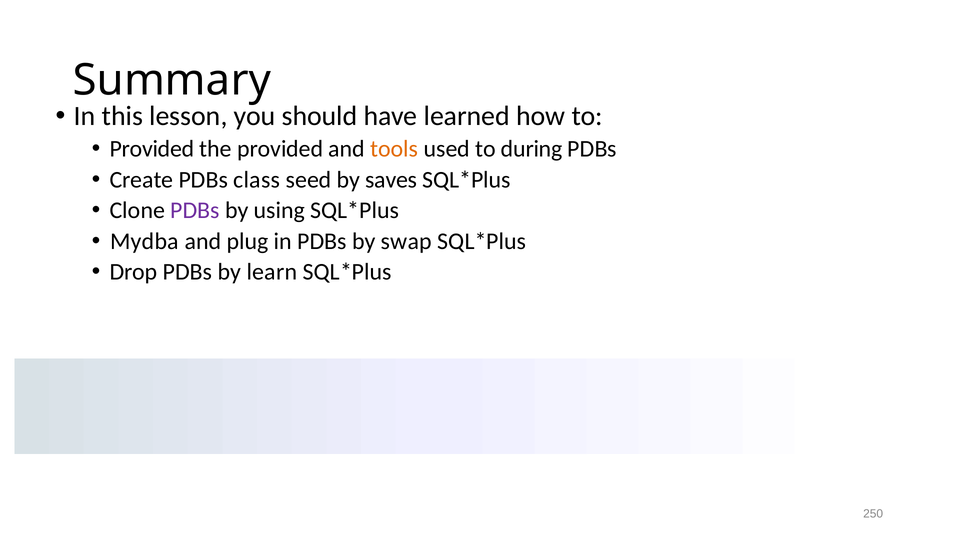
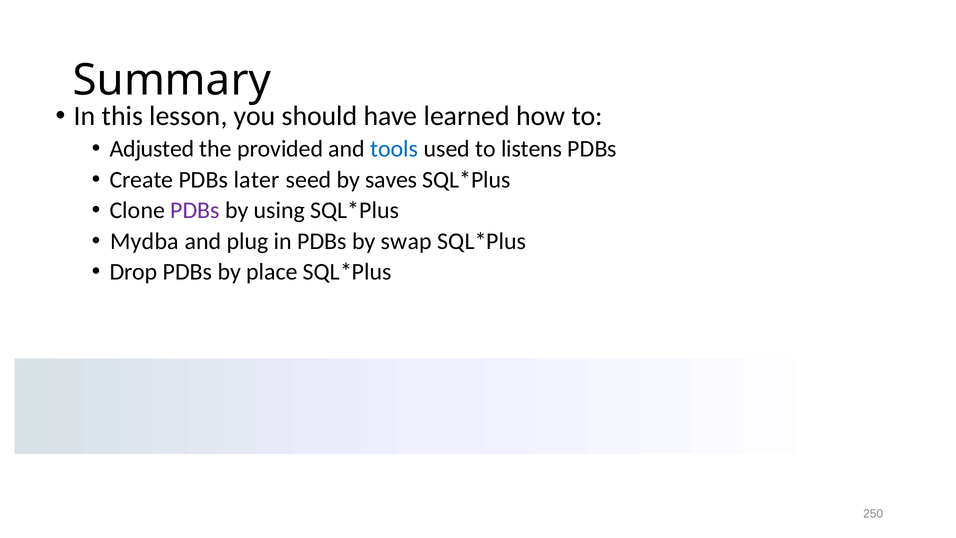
Provided at (152, 149): Provided -> Adjusted
tools colour: orange -> blue
during: during -> listens
class: class -> later
learn: learn -> place
